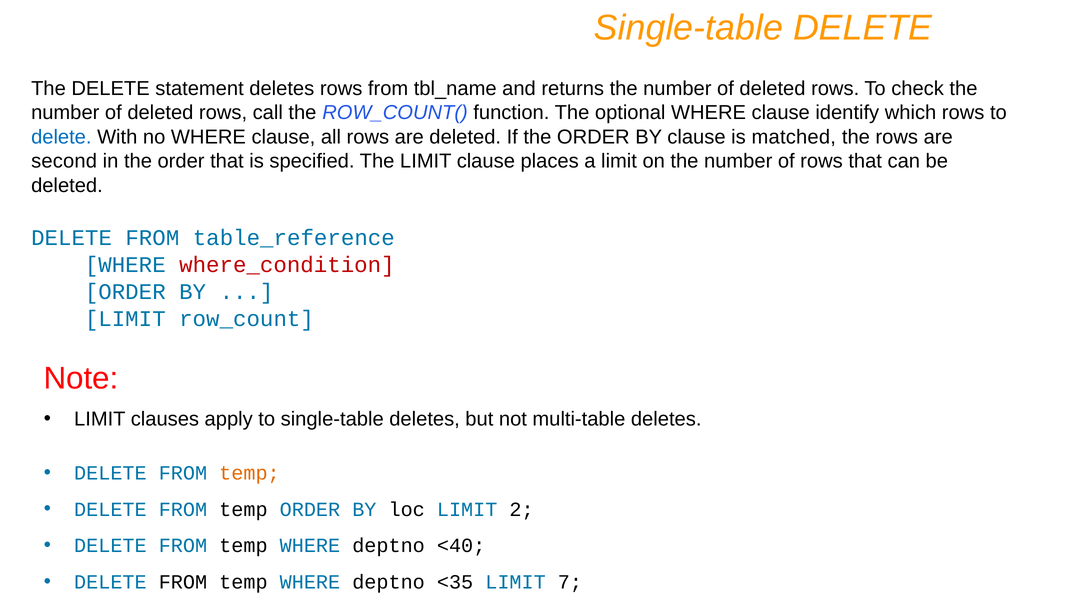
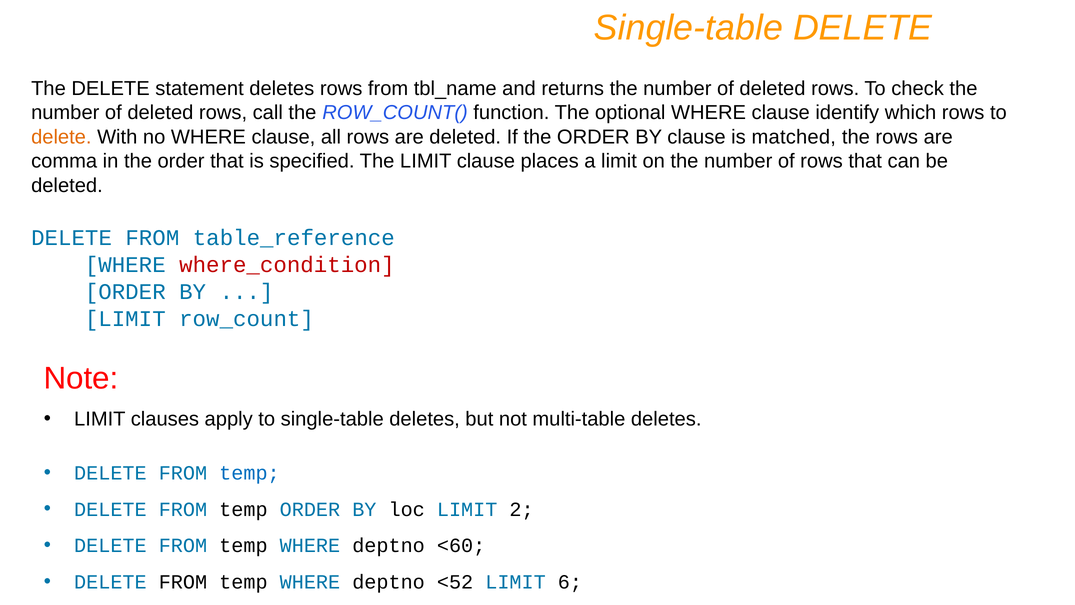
delete at (61, 137) colour: blue -> orange
second: second -> comma
temp at (249, 473) colour: orange -> blue
<40: <40 -> <60
<35: <35 -> <52
7: 7 -> 6
